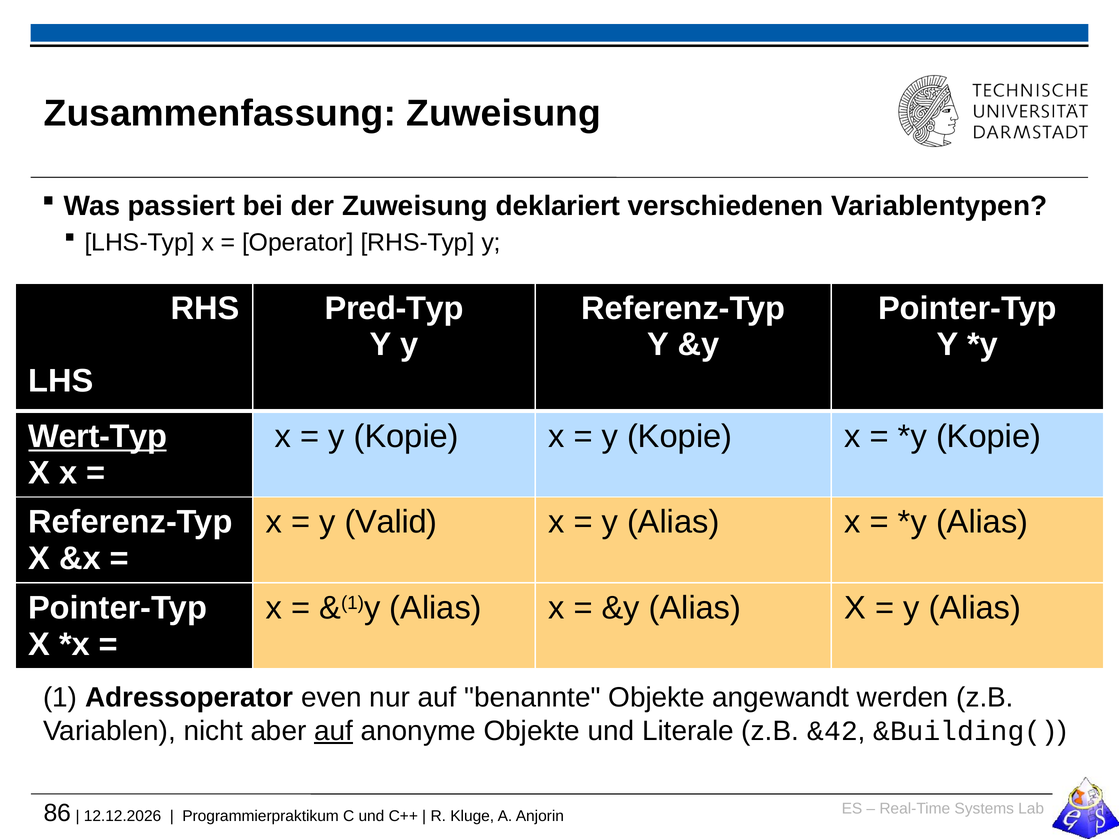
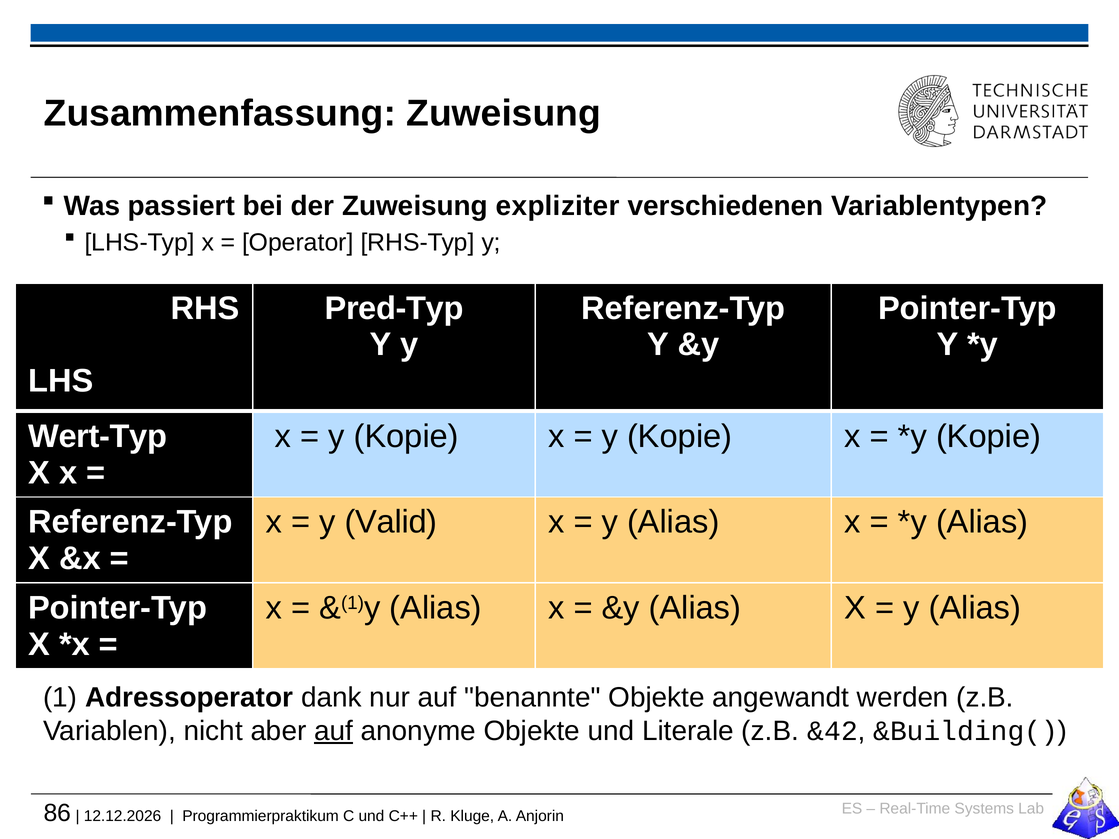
deklariert: deklariert -> expliziter
Wert-Typ underline: present -> none
even: even -> dank
